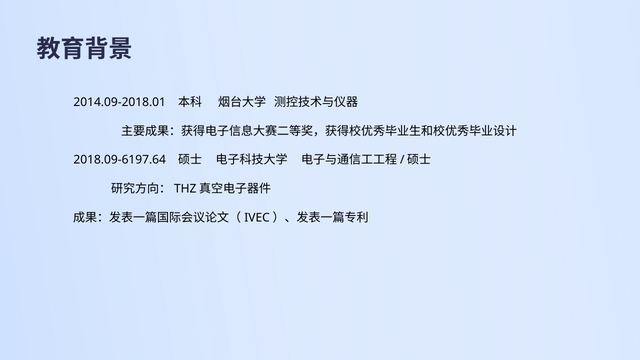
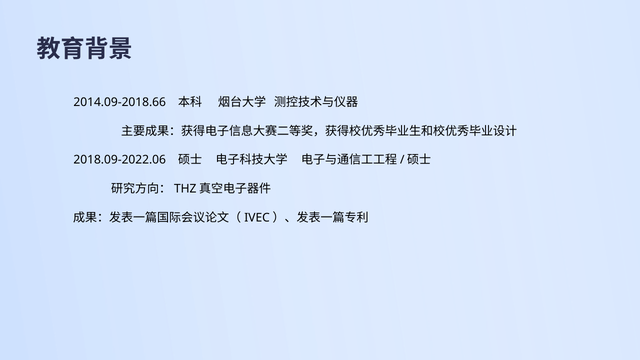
2014.09-2018.01: 2014.09-2018.01 -> 2014.09-2018.66
2018.09-6197.64: 2018.09-6197.64 -> 2018.09-2022.06
